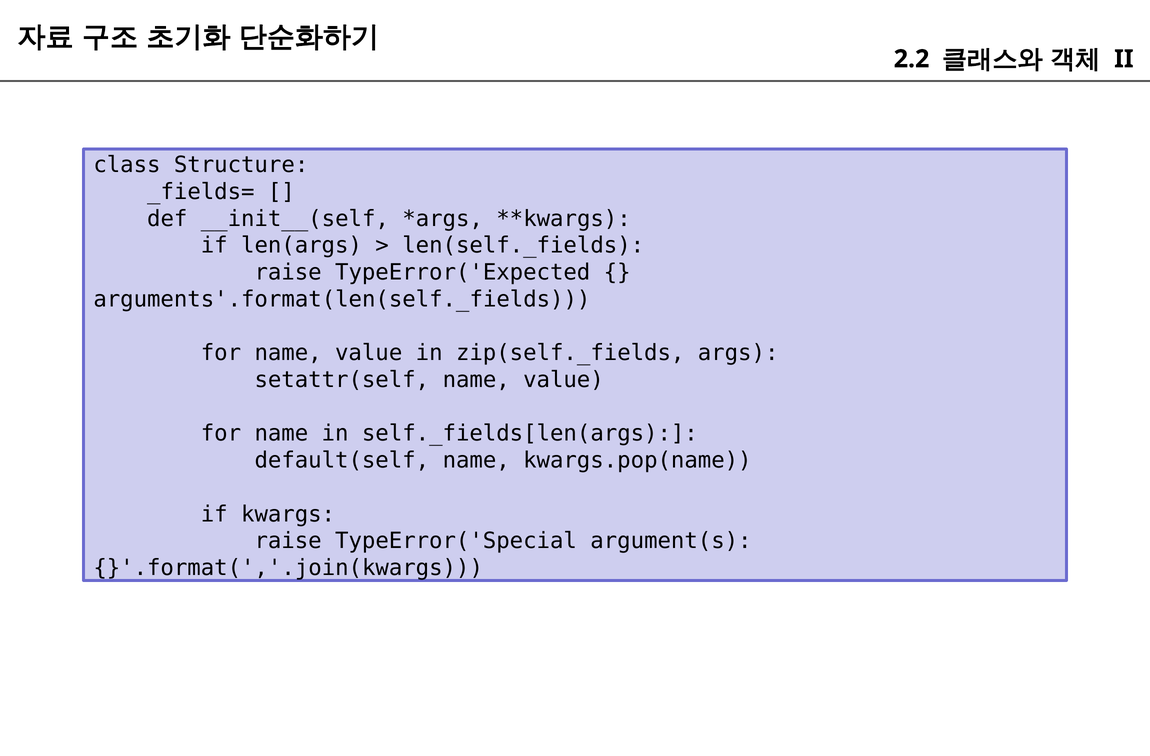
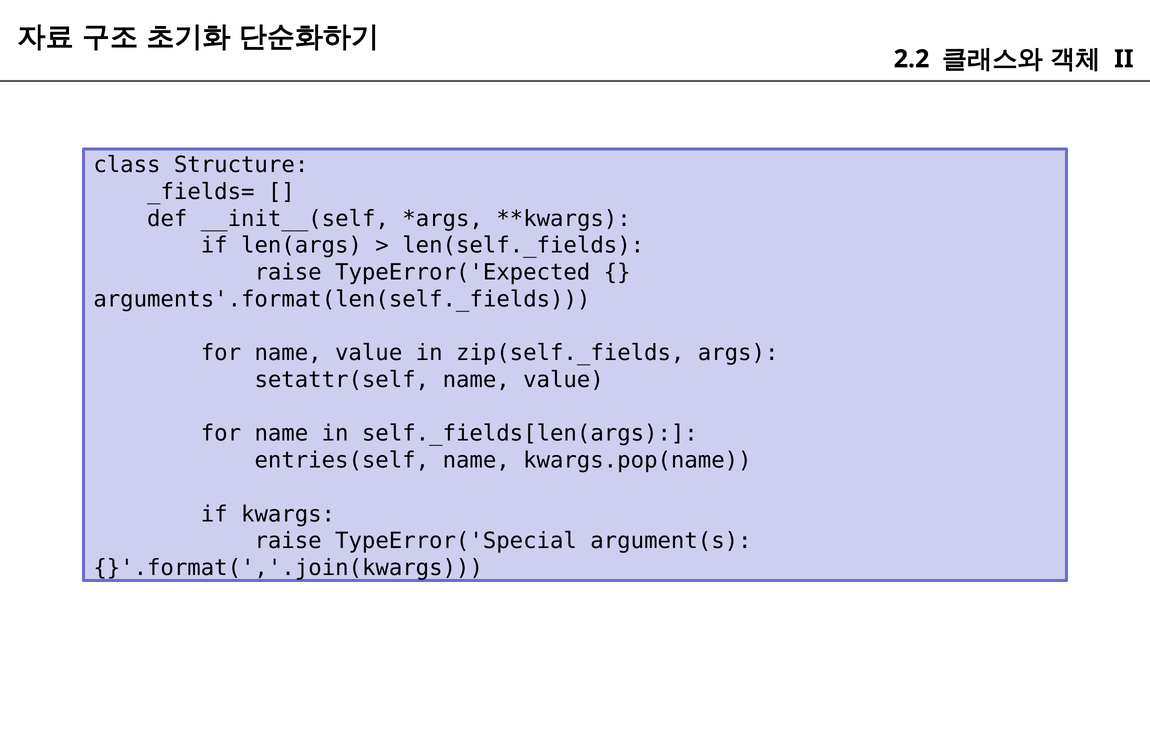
default(self: default(self -> entries(self
